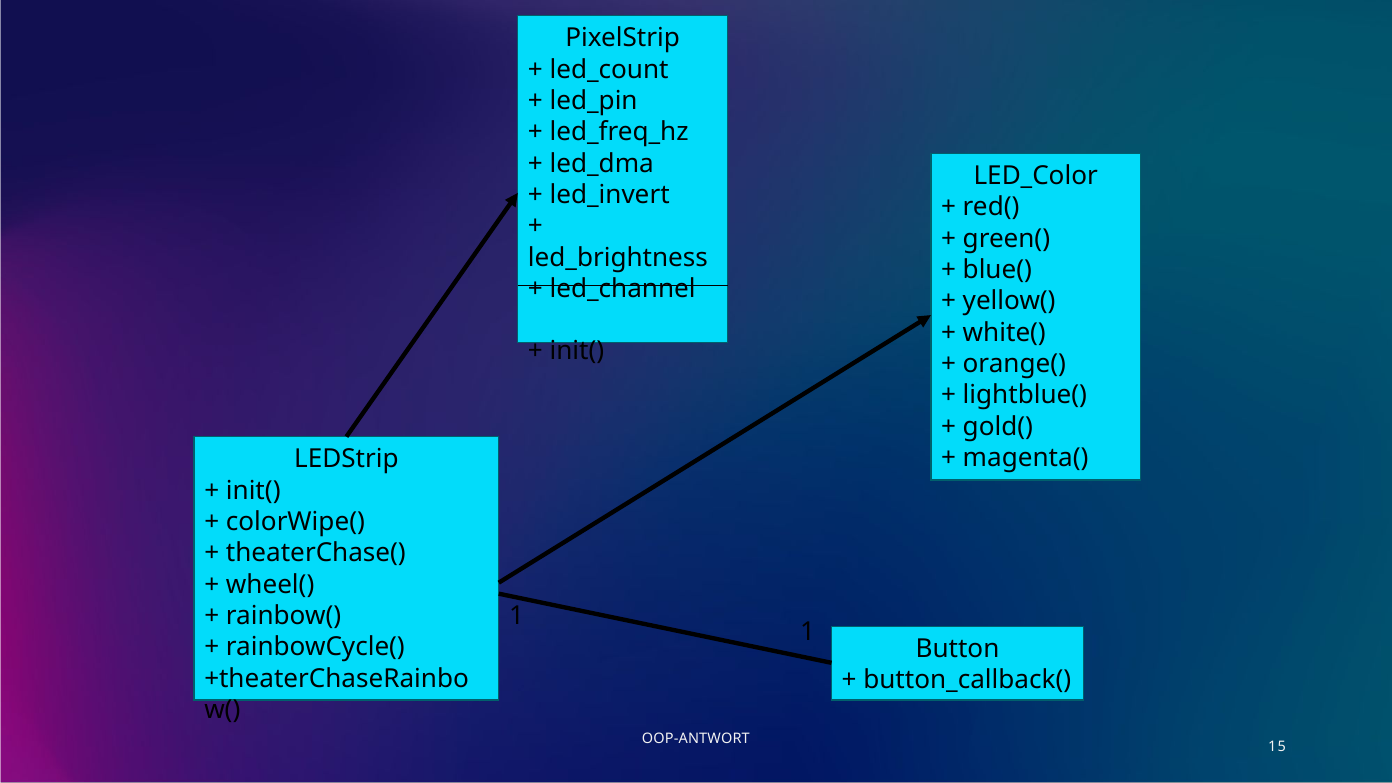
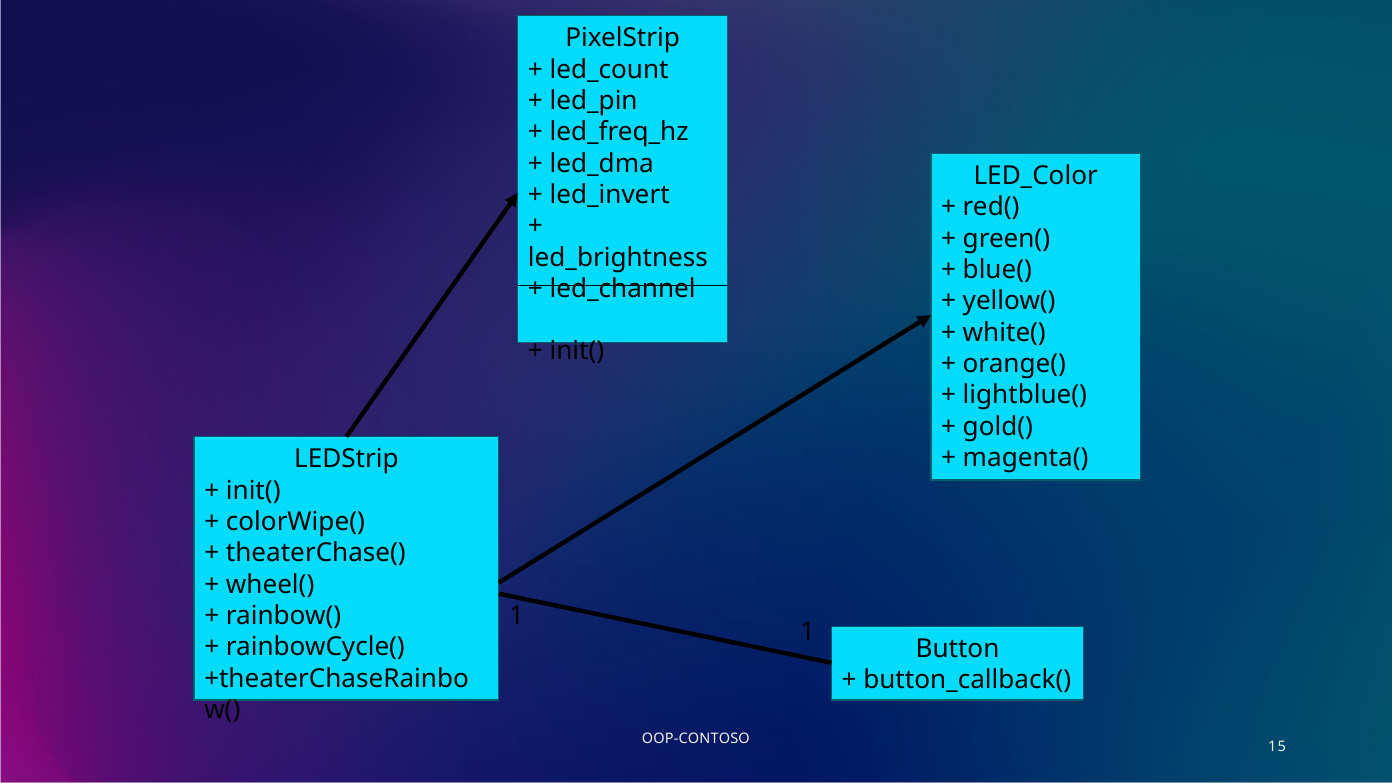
OOP-ANTWORT: OOP-ANTWORT -> OOP-CONTOSO
